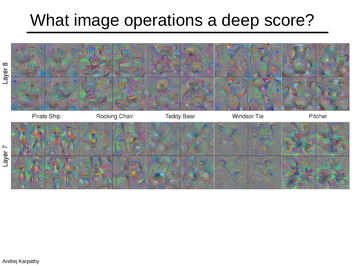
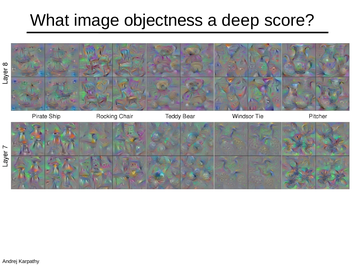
operations: operations -> objectness
